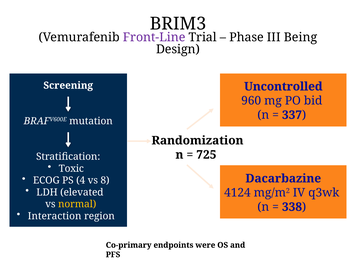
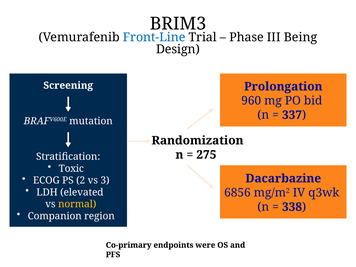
Front-Line colour: purple -> blue
Uncontrolled: Uncontrolled -> Prolongation
725: 725 -> 275
4: 4 -> 2
8: 8 -> 3
4124: 4124 -> 6856
Interaction: Interaction -> Companion
